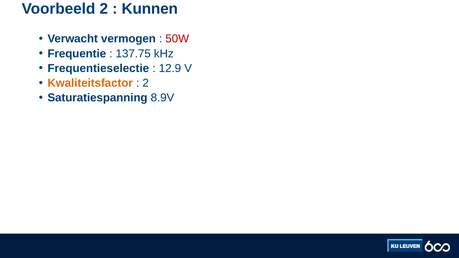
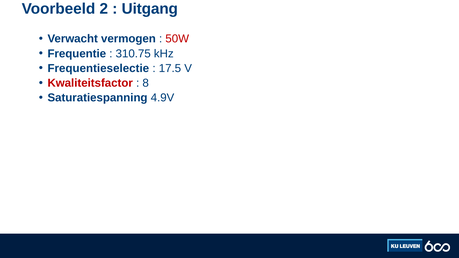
Kunnen: Kunnen -> Uitgang
137.75: 137.75 -> 310.75
12.9: 12.9 -> 17.5
Kwaliteitsfactor colour: orange -> red
2 at (146, 83): 2 -> 8
8.9V: 8.9V -> 4.9V
